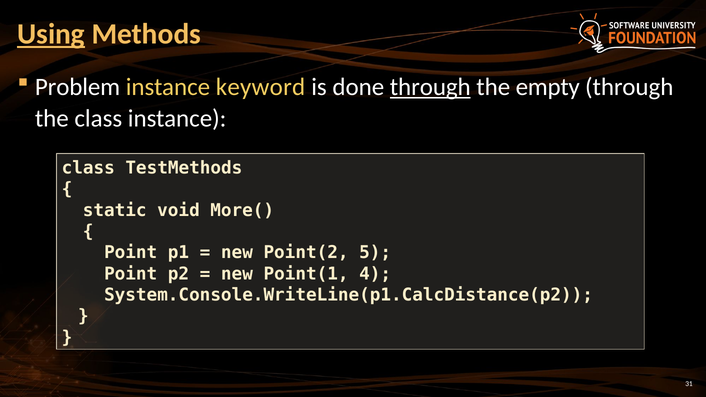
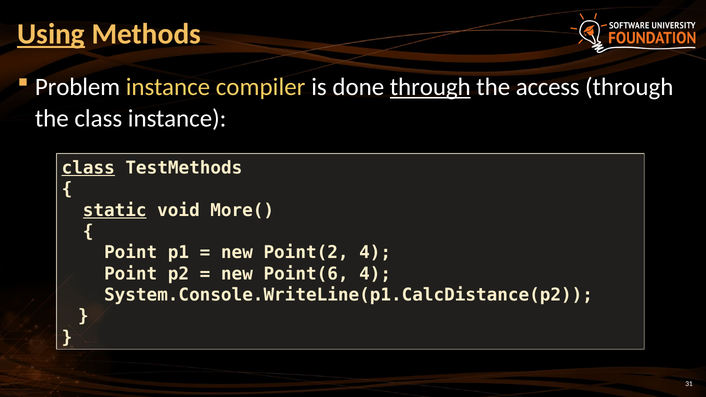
keyword: keyword -> compiler
empty: empty -> access
class at (88, 168) underline: none -> present
static underline: none -> present
Point(2 5: 5 -> 4
Point(1: Point(1 -> Point(6
